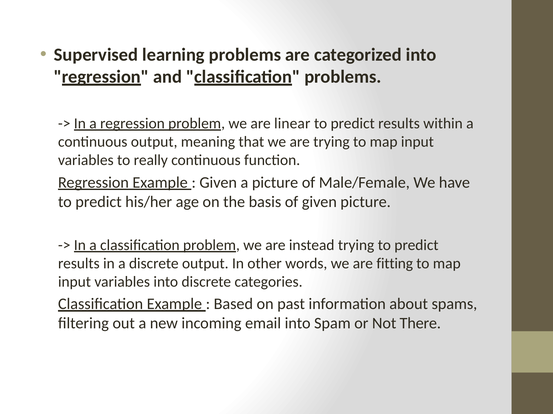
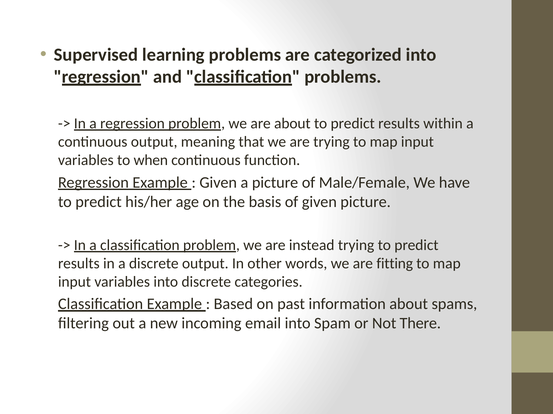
are linear: linear -> about
really: really -> when
